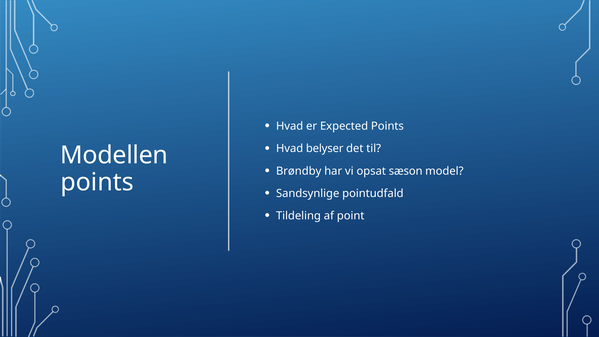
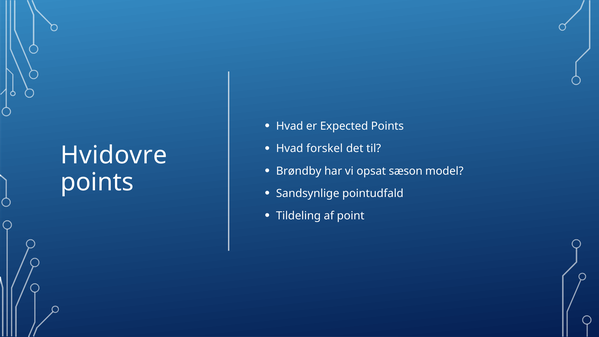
belyser: belyser -> forskel
Modellen: Modellen -> Hvidovre
